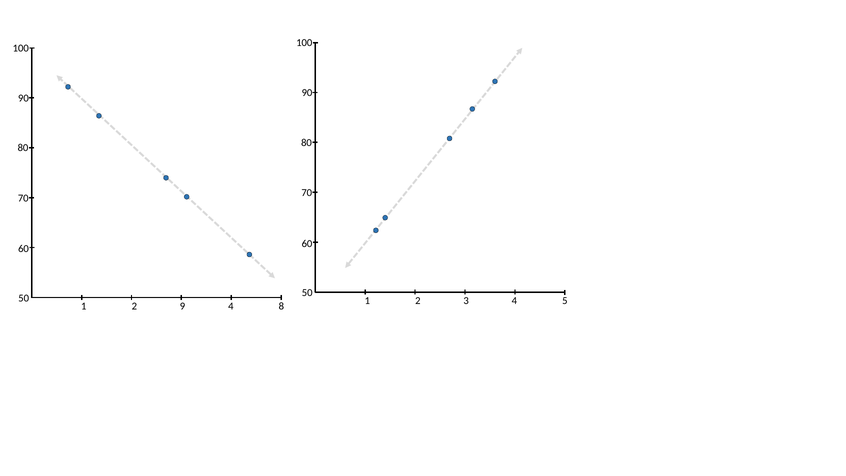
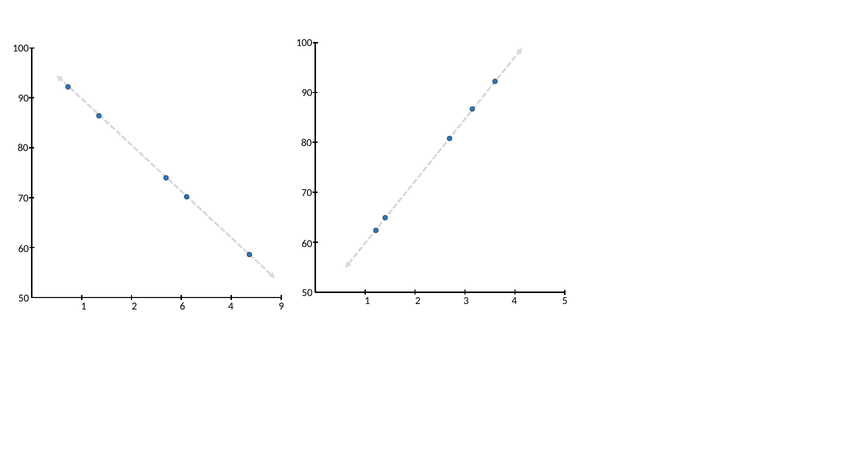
9: 9 -> 6
8: 8 -> 9
